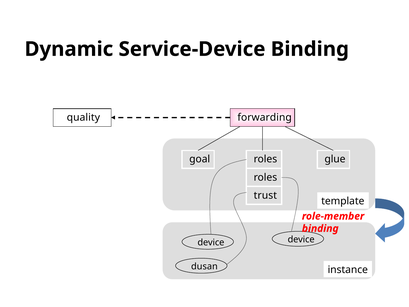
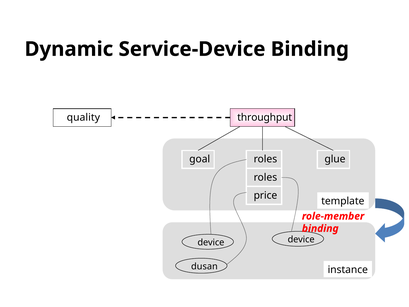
forwarding: forwarding -> throughput
trust: trust -> price
